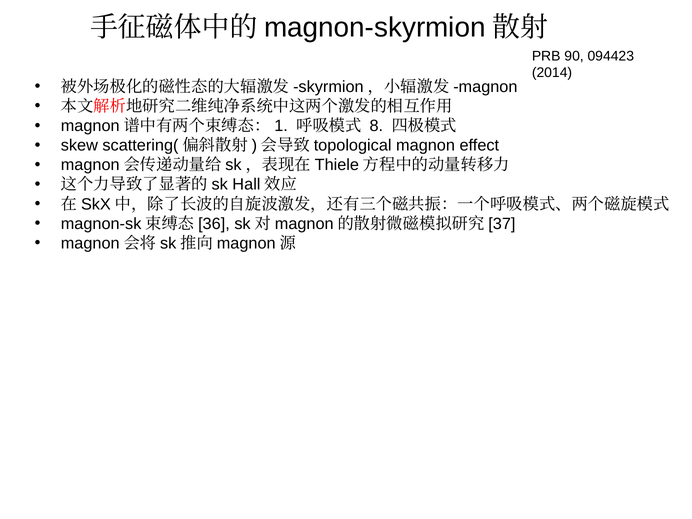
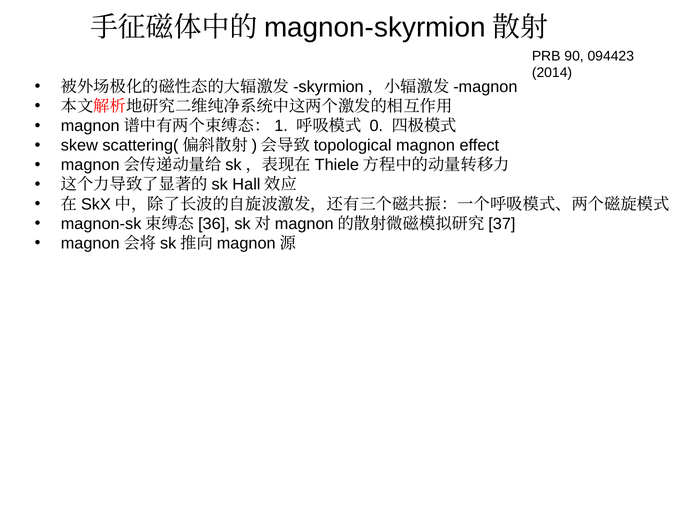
8: 8 -> 0
